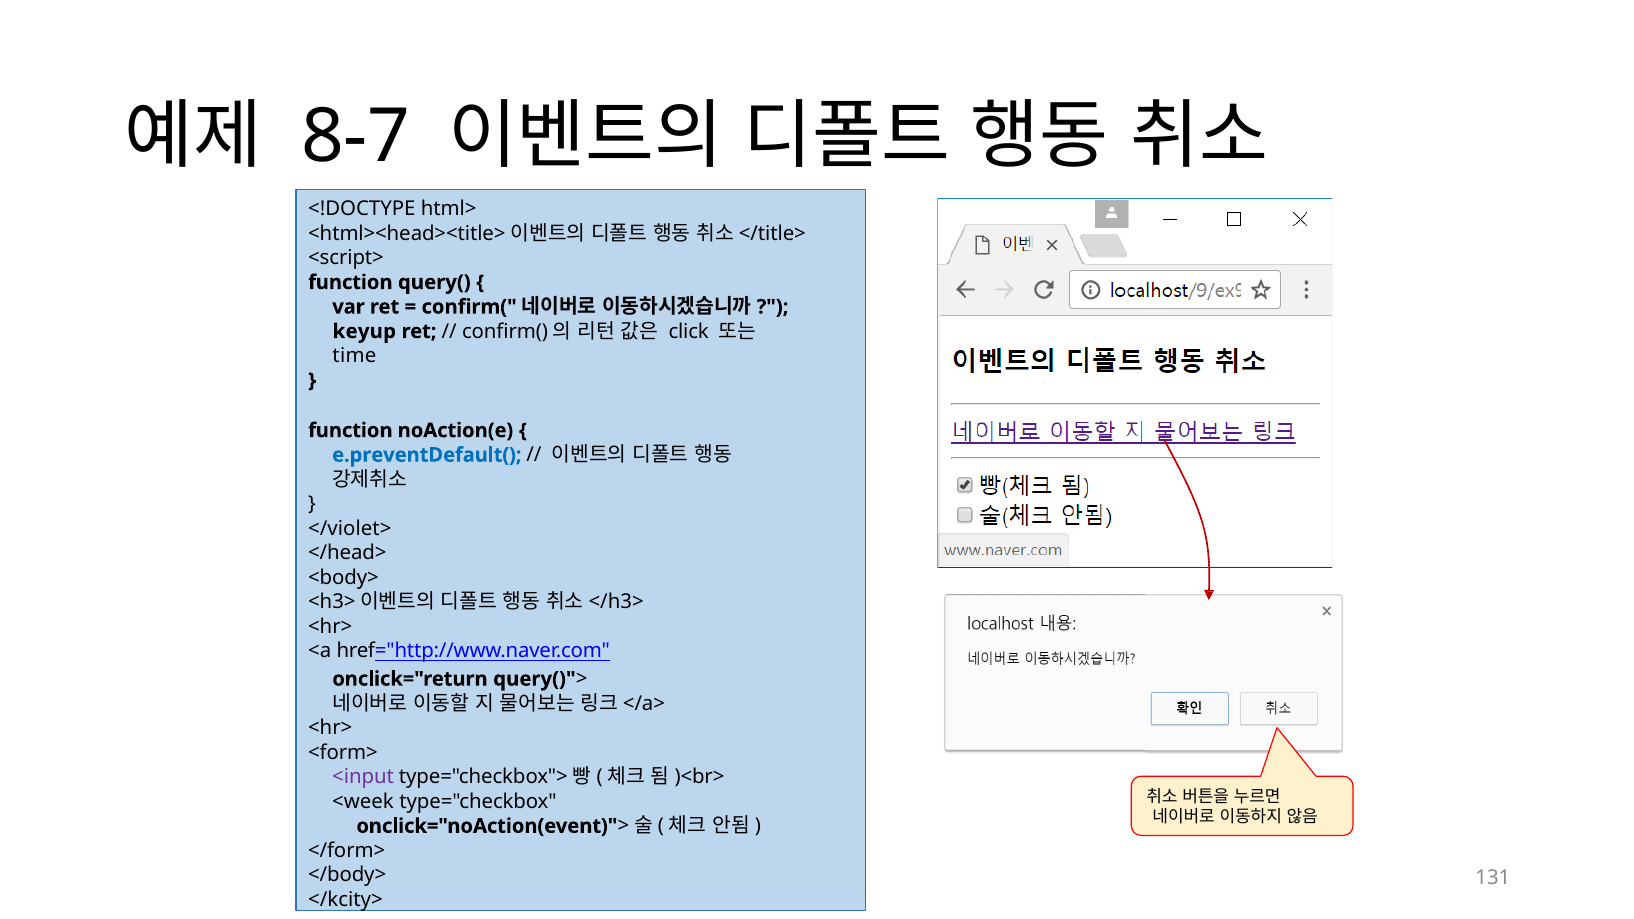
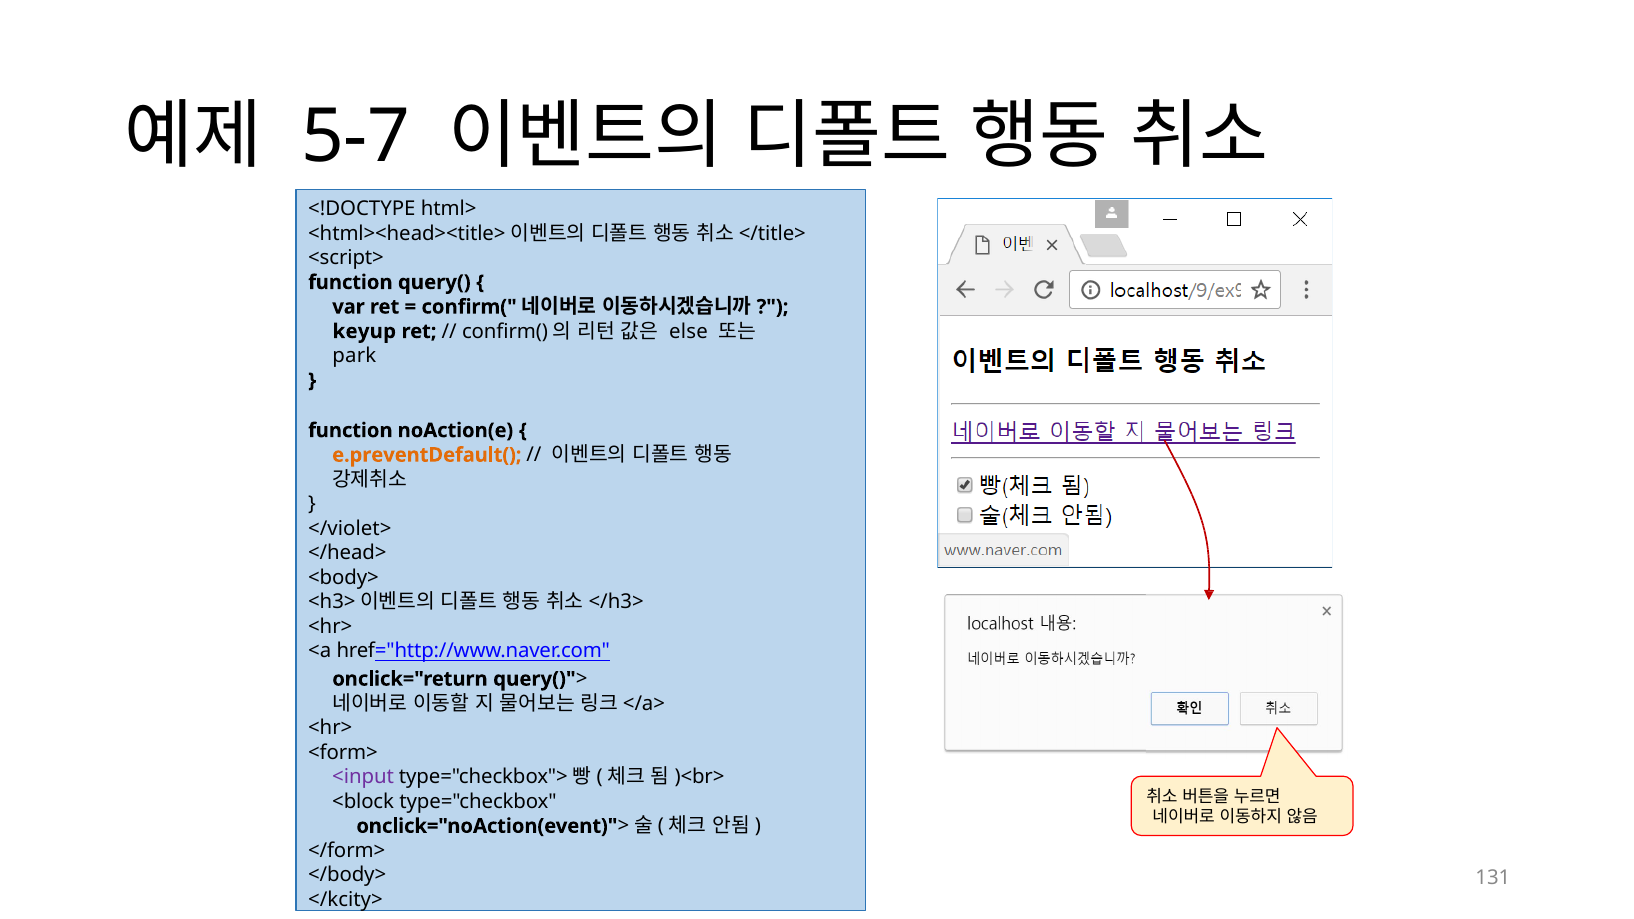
8-7: 8-7 -> 5-7
click: click -> else
time: time -> park
e.preventDefault( colour: blue -> orange
<week: <week -> <block
